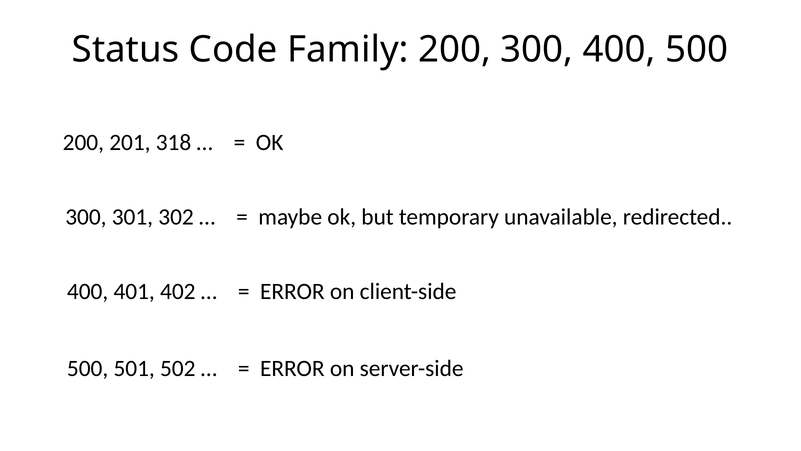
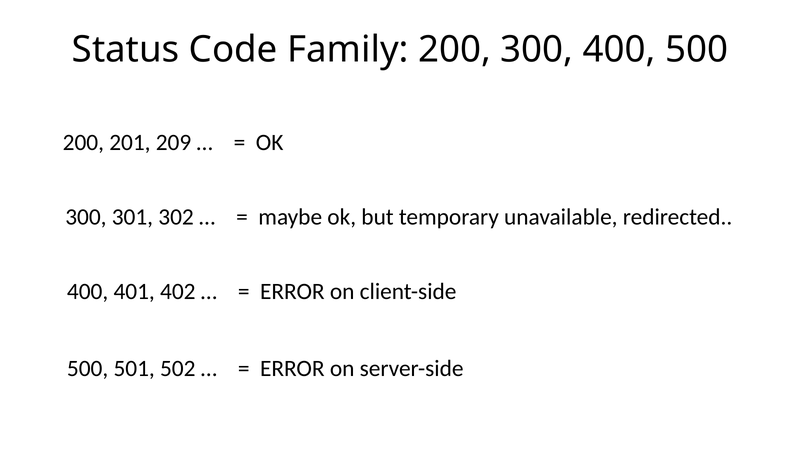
318: 318 -> 209
